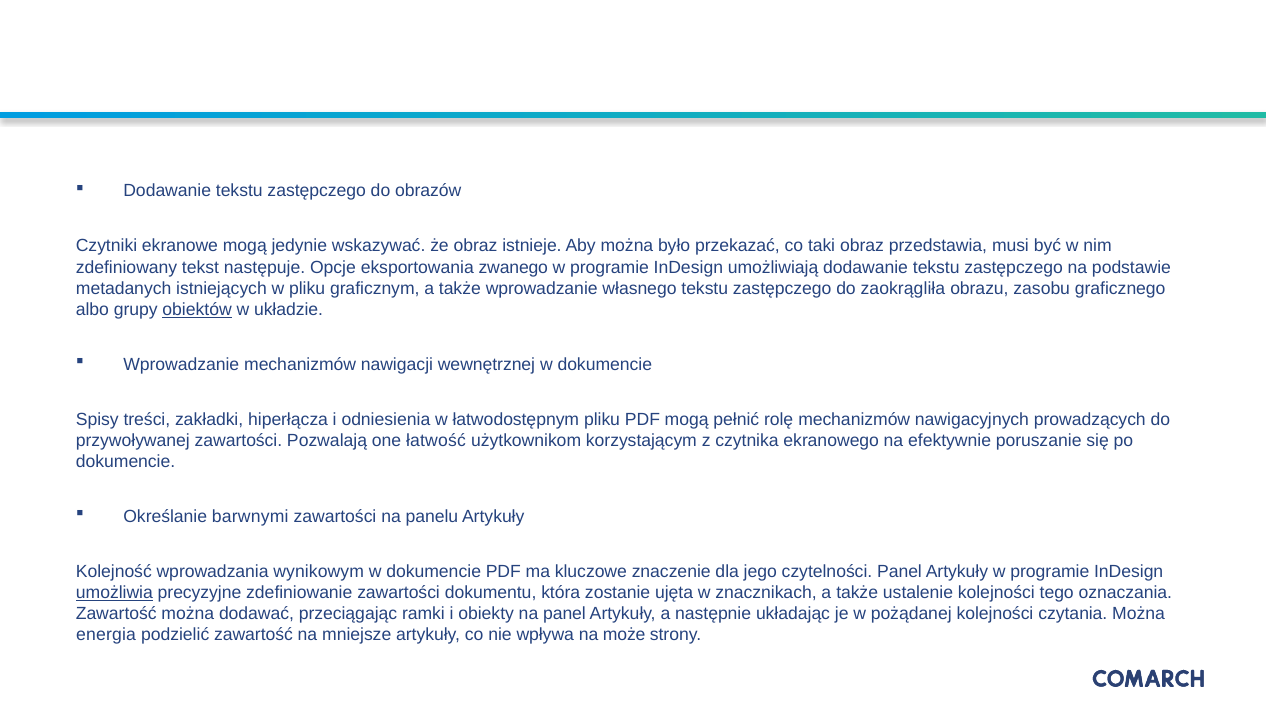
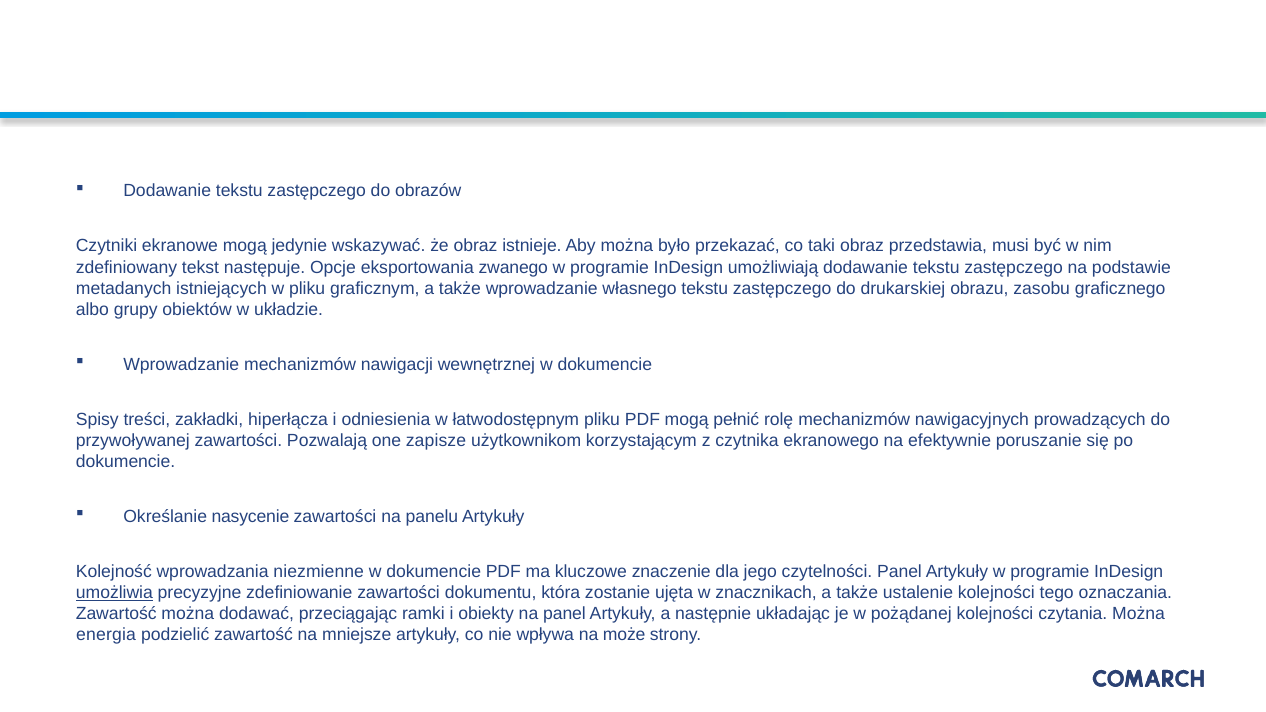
zaokrągliła: zaokrągliła -> drukarskiej
obiektów underline: present -> none
łatwość: łatwość -> zapisze
barwnymi: barwnymi -> nasycenie
wynikowym: wynikowym -> niezmienne
